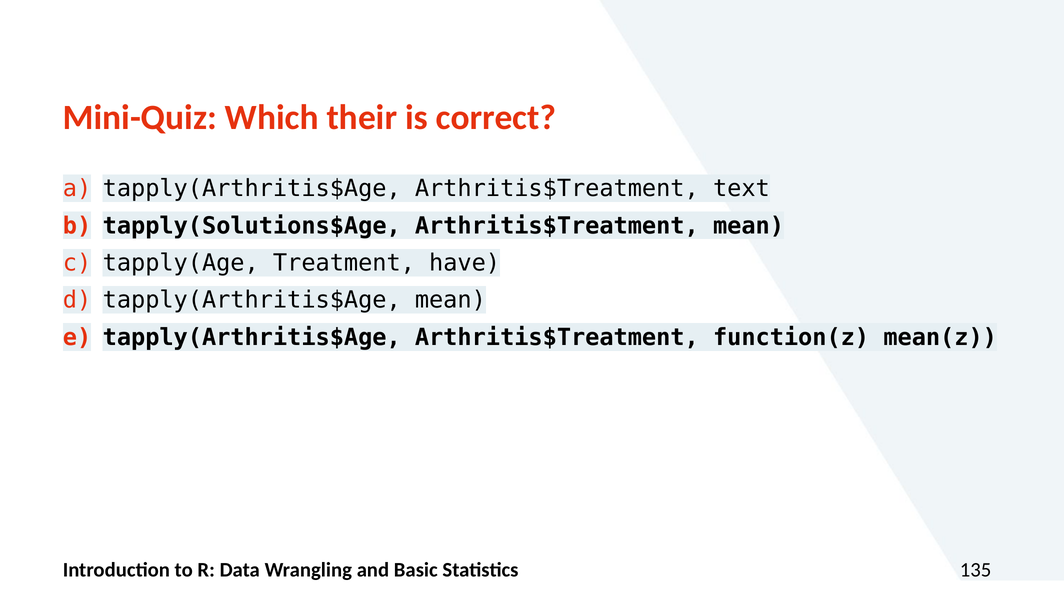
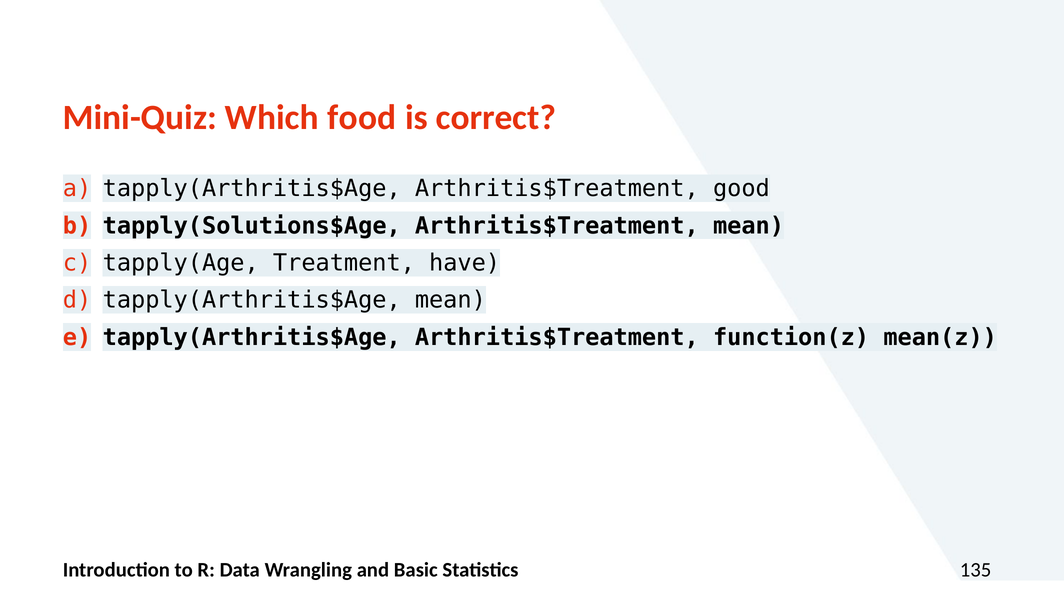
their: their -> food
text: text -> good
